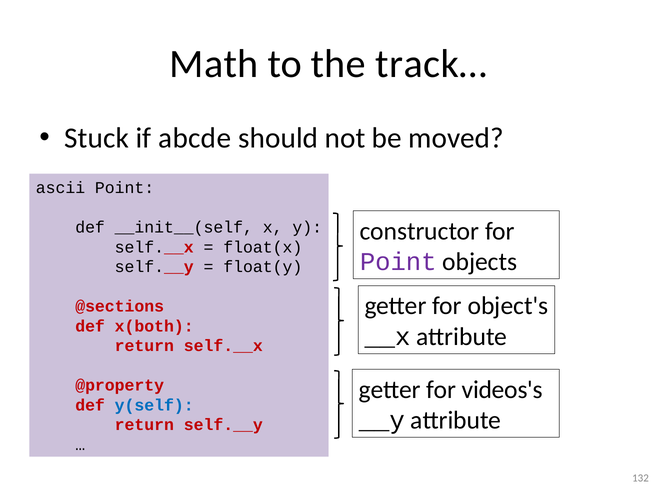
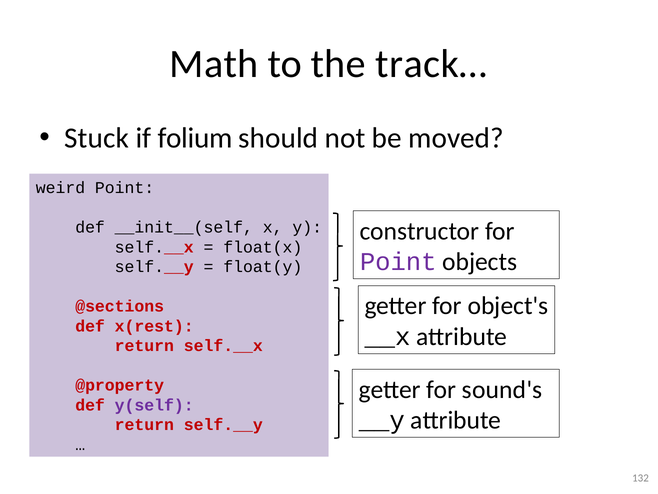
abcde: abcde -> folium
ascii: ascii -> weird
x(both: x(both -> x(rest
videos's: videos's -> sound's
y(self colour: blue -> purple
